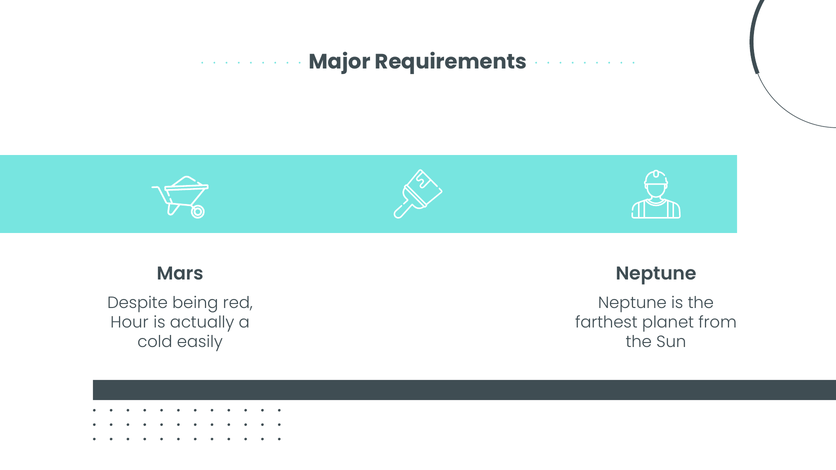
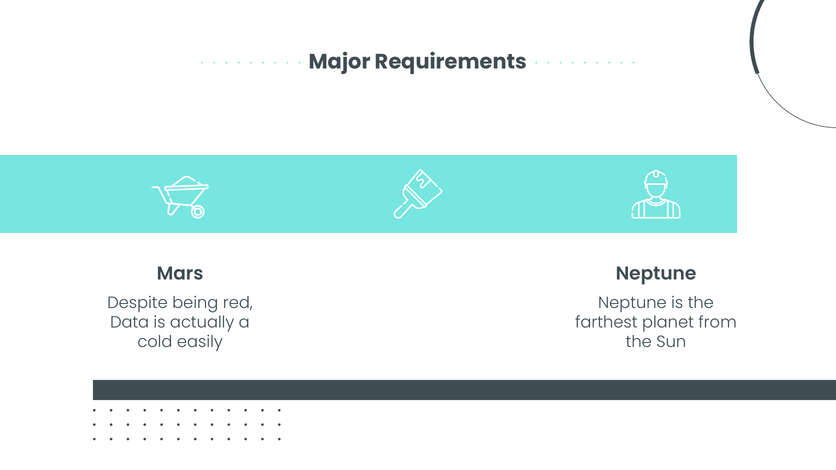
Hour: Hour -> Data
